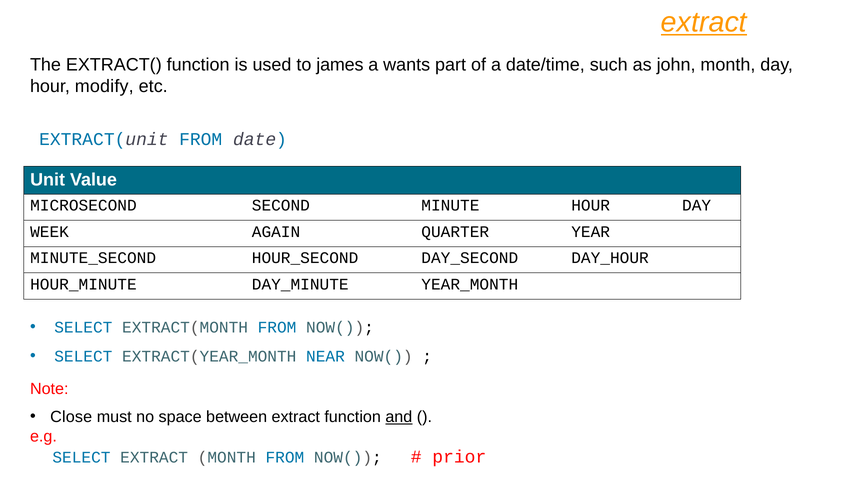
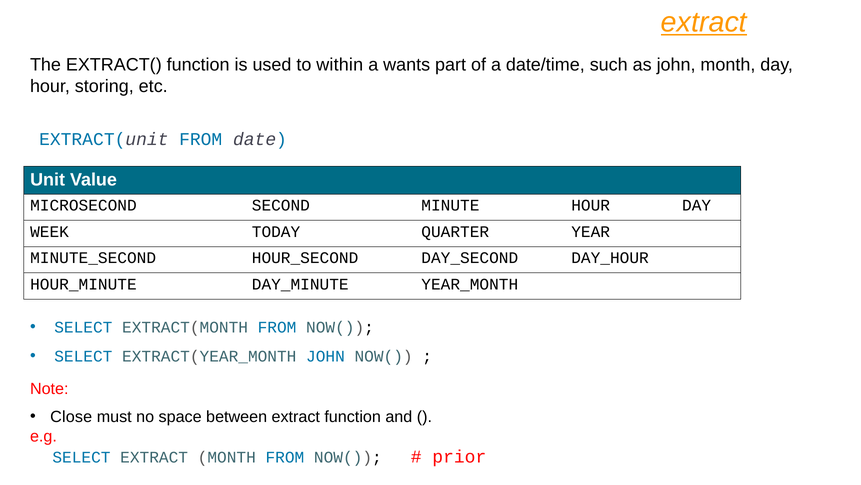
james: james -> within
modify: modify -> storing
AGAIN: AGAIN -> TODAY
EXTRACT(YEAR_MONTH NEAR: NEAR -> JOHN
and underline: present -> none
